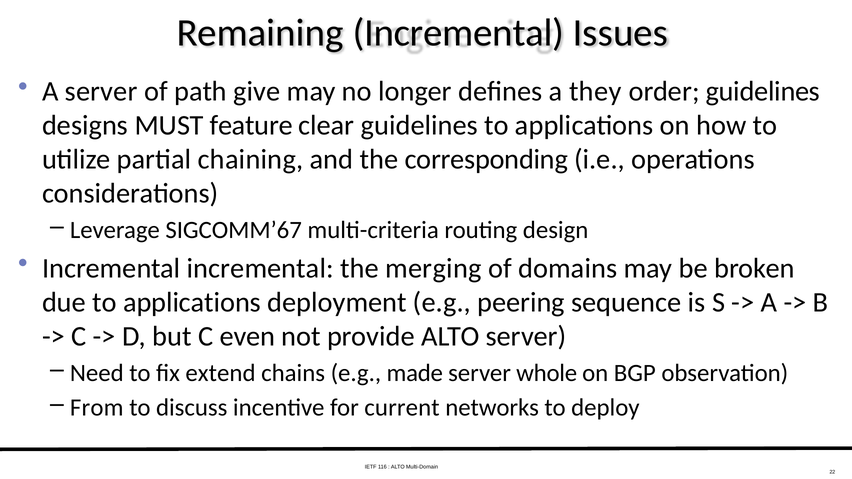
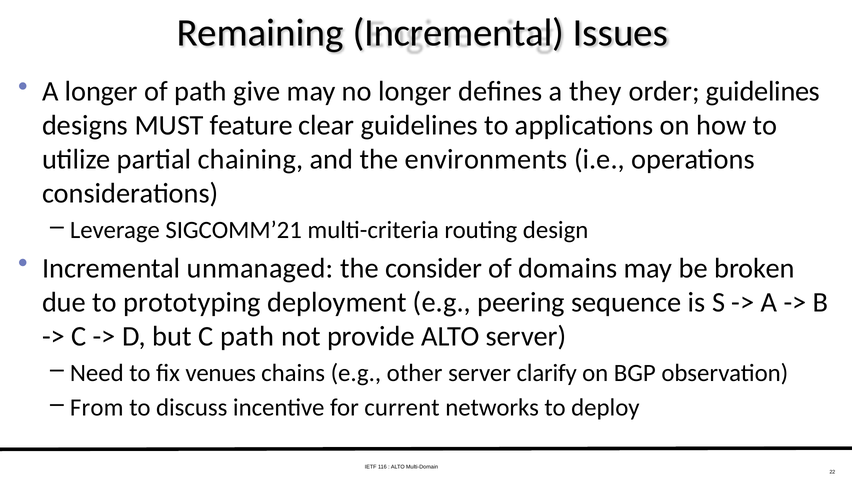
A server: server -> longer
corresponding: corresponding -> environments
SIGCOMM’67: SIGCOMM’67 -> SIGCOMM’21
Incremental incremental: incremental -> unmanaged
merging: merging -> consider
due to applications: applications -> prototyping
C even: even -> path
extend: extend -> venues
made: made -> other
whole: whole -> clarify
